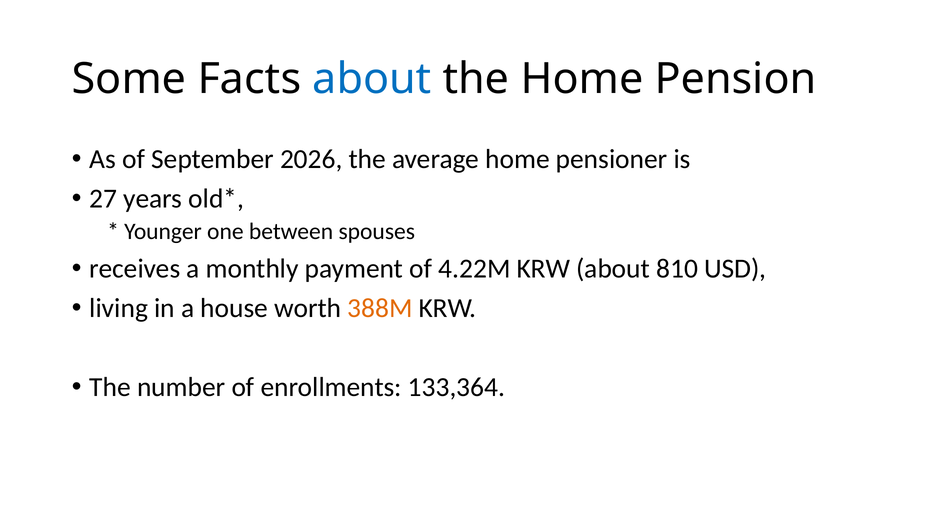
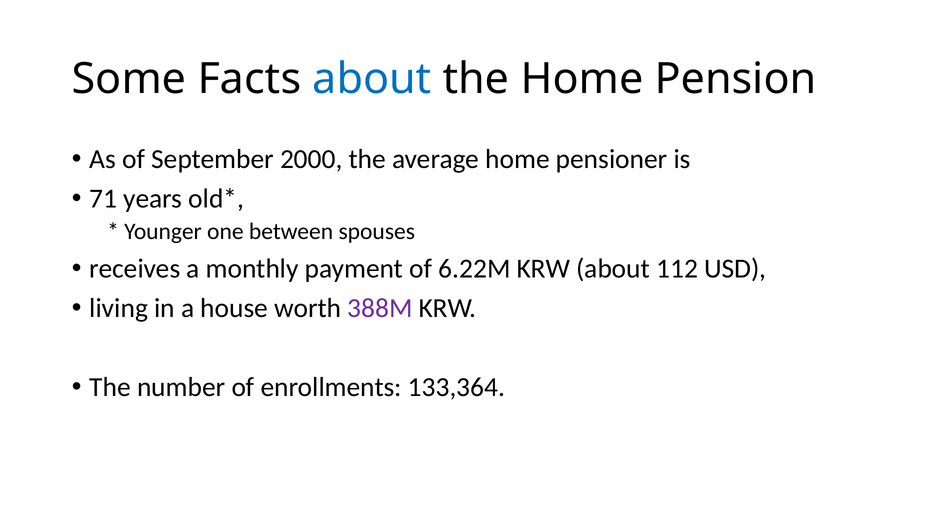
2026: 2026 -> 2000
27: 27 -> 71
4.22M: 4.22M -> 6.22M
810: 810 -> 112
388M colour: orange -> purple
